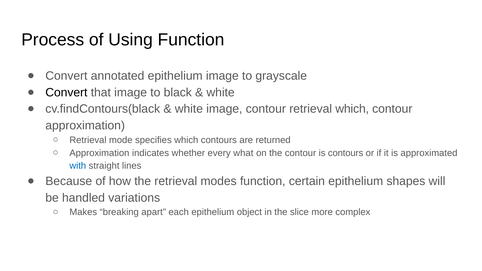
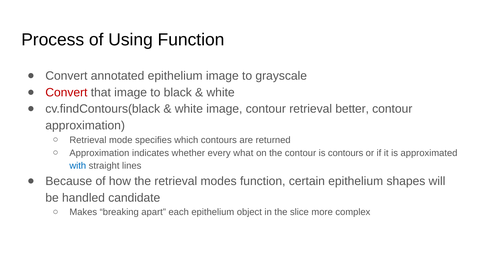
Convert at (66, 92) colour: black -> red
retrieval which: which -> better
variations: variations -> candidate
